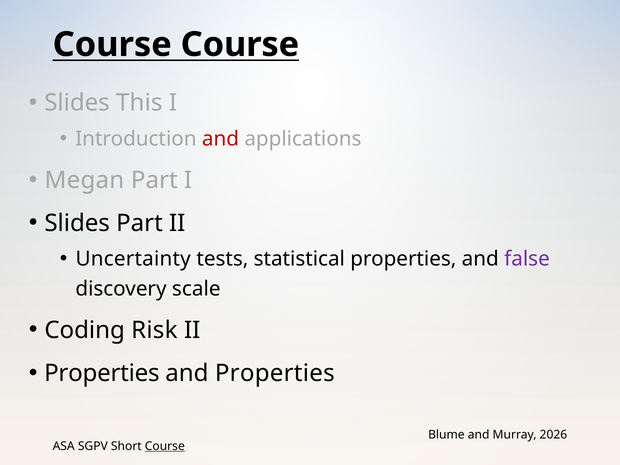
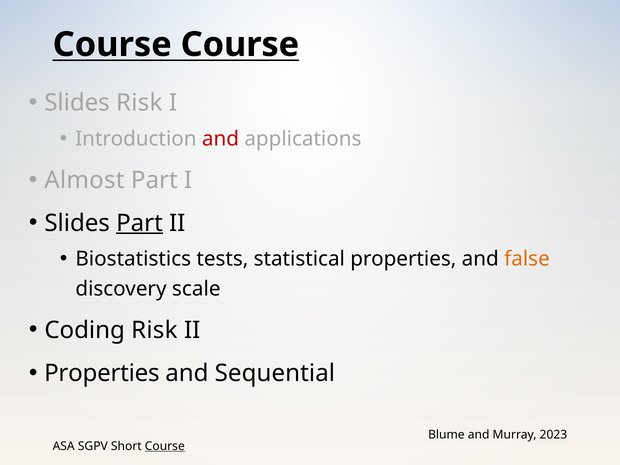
Slides This: This -> Risk
Megan: Megan -> Almost
Part at (140, 223) underline: none -> present
Uncertainty: Uncertainty -> Biostatistics
false colour: purple -> orange
and Properties: Properties -> Sequential
2026: 2026 -> 2023
